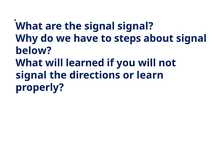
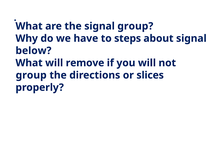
signal signal: signal -> group
learned: learned -> remove
signal at (31, 75): signal -> group
learn: learn -> slices
